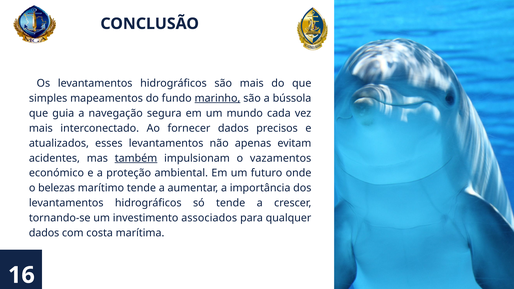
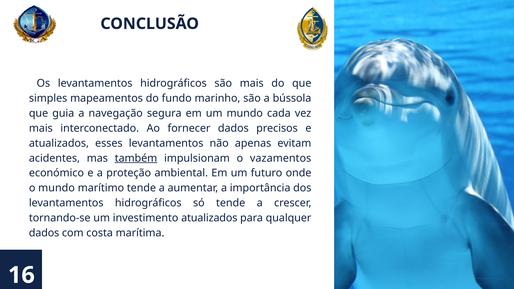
marinho underline: present -> none
o belezas: belezas -> mundo
investimento associados: associados -> atualizados
